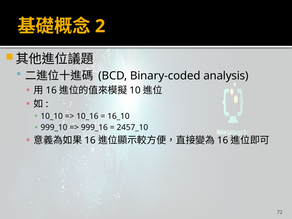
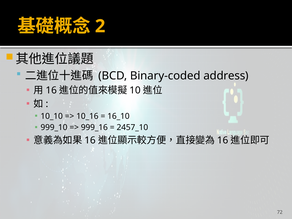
analysis: analysis -> address
